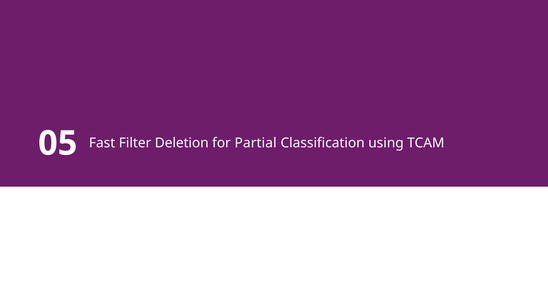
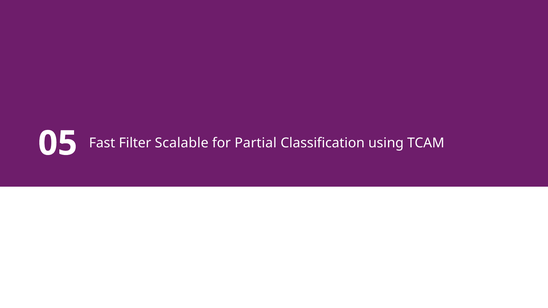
Deletion: Deletion -> Scalable
